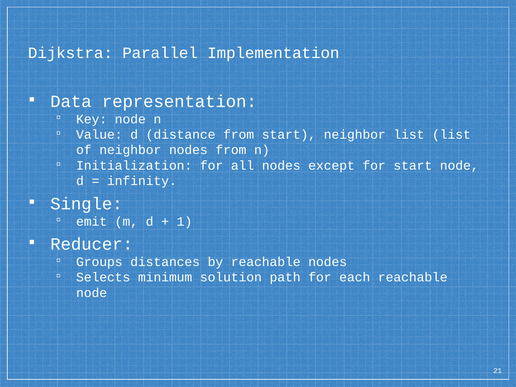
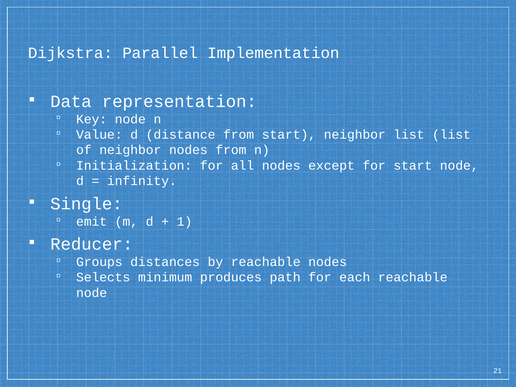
solution: solution -> produces
